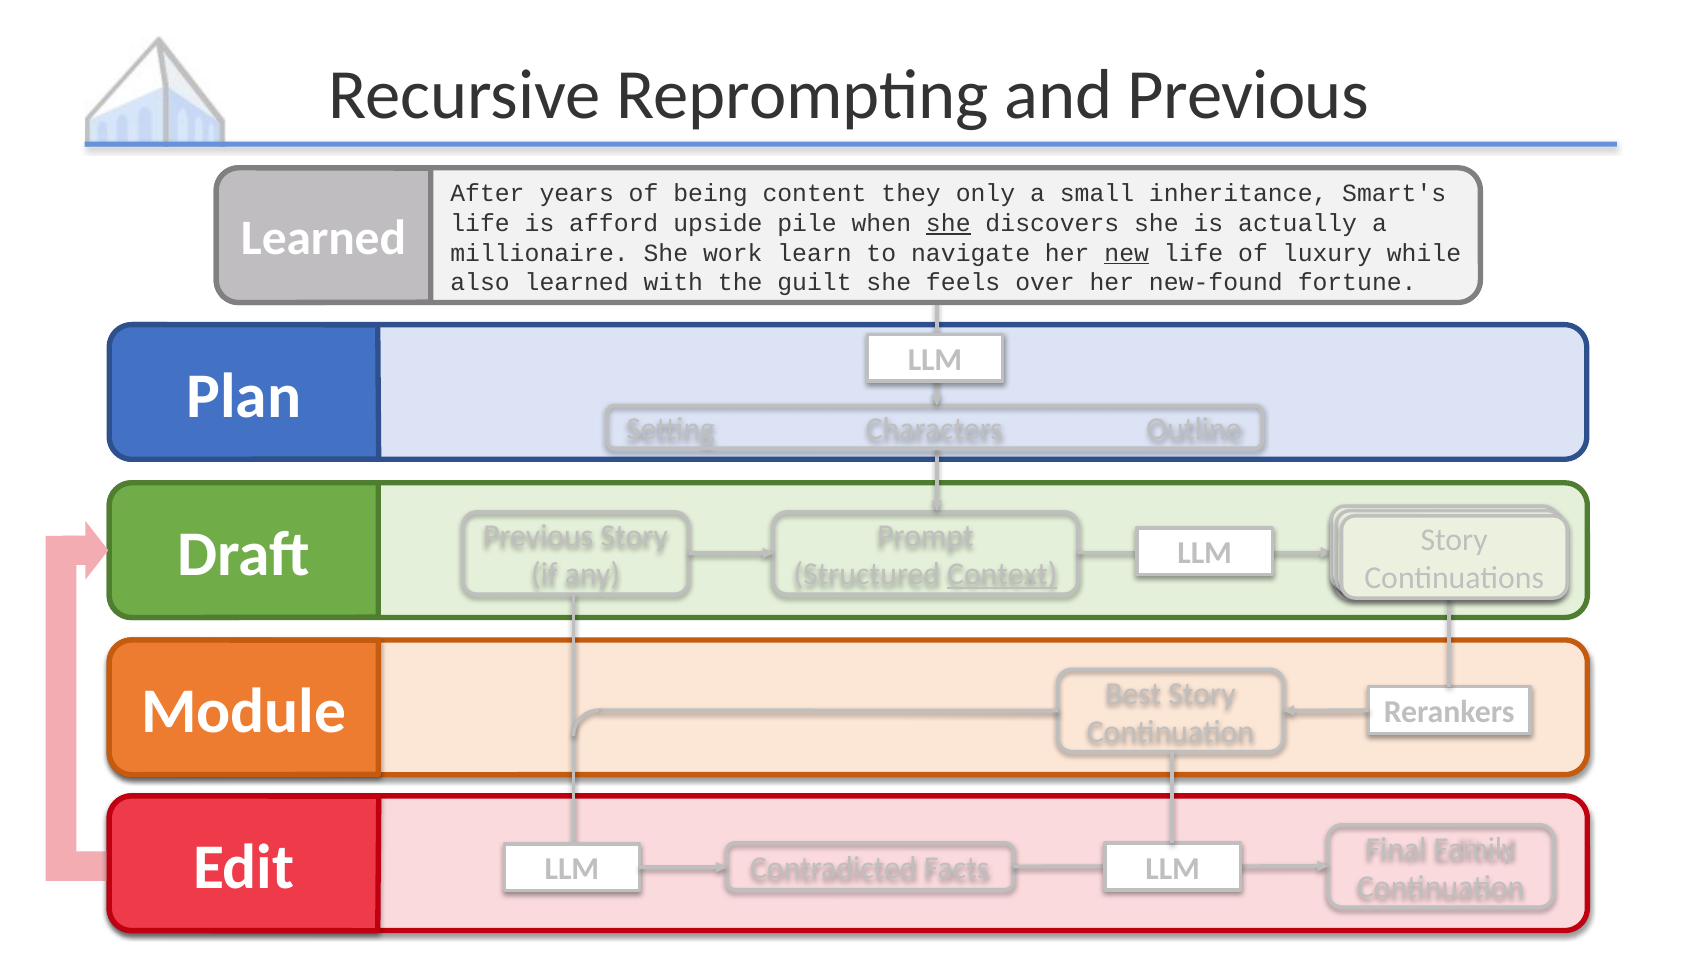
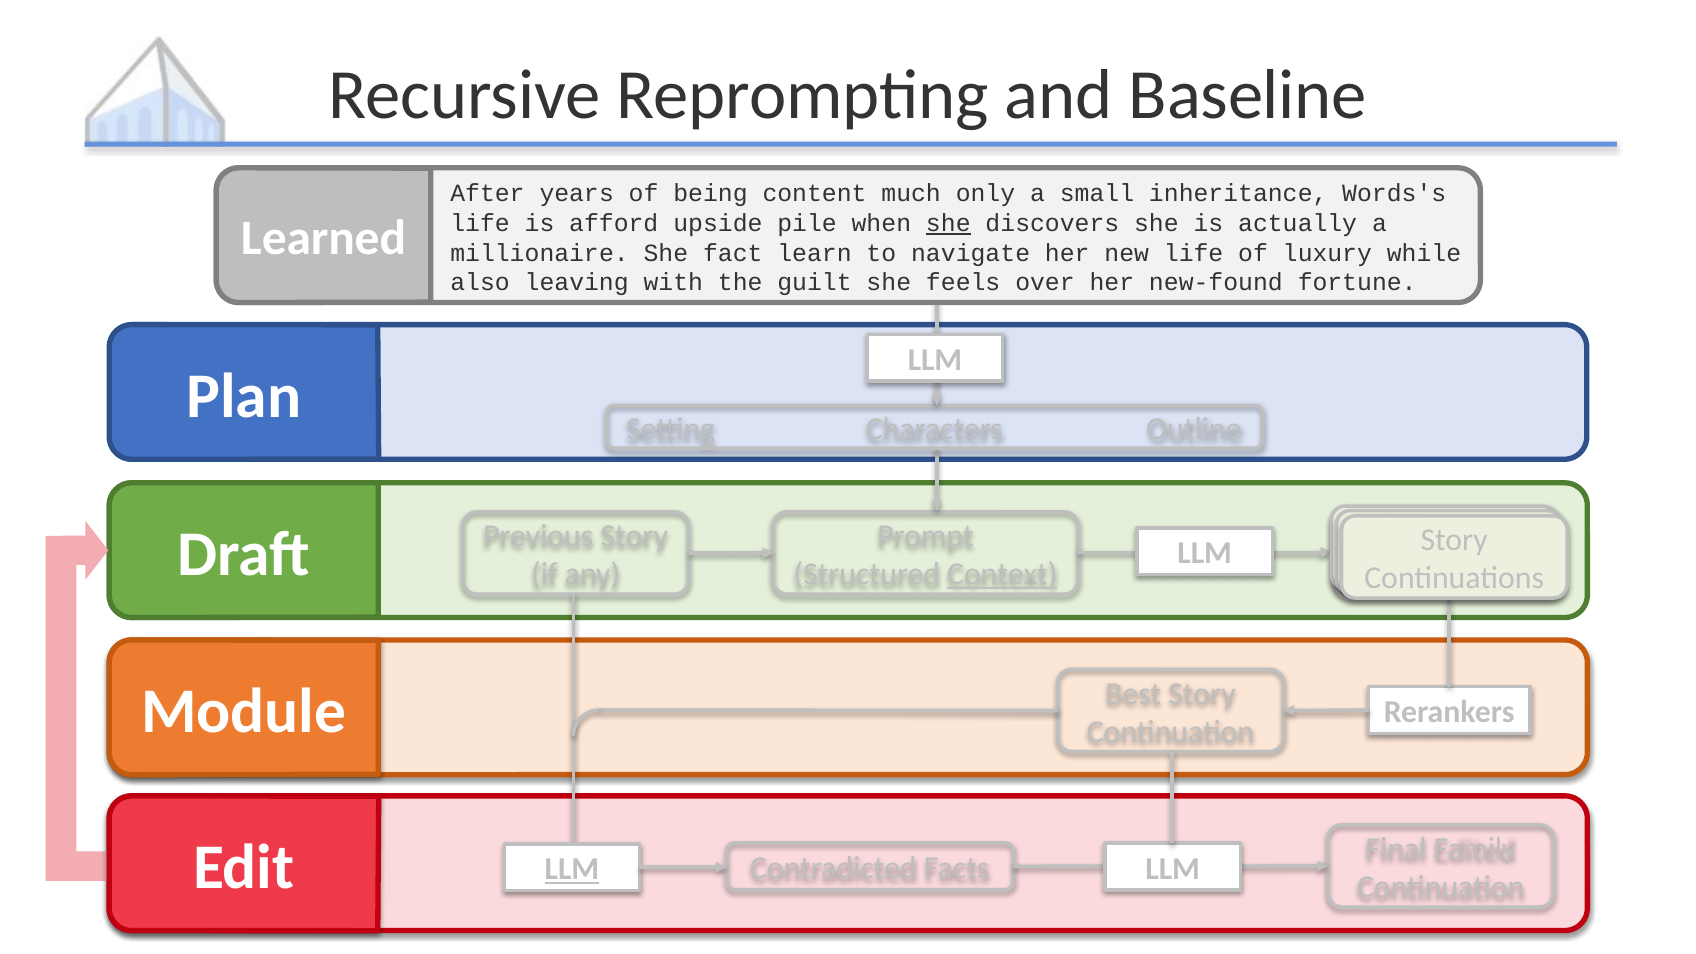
and Previous: Previous -> Baseline
they: they -> much
Smart's: Smart's -> Words's
work: work -> fact
new underline: present -> none
also learned: learned -> leaving
LLM at (572, 869) underline: none -> present
